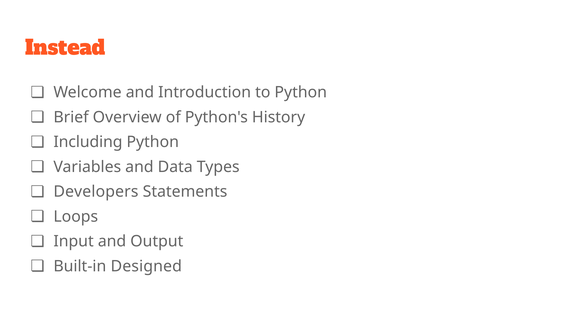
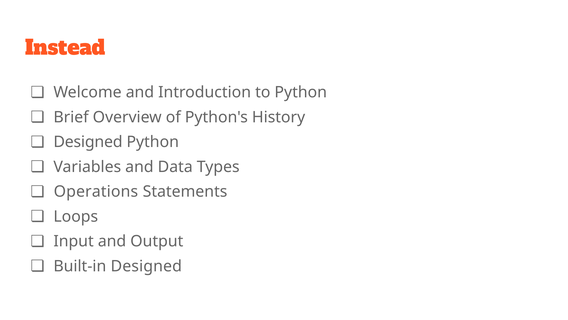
Including at (88, 142): Including -> Designed
Developers: Developers -> Operations
